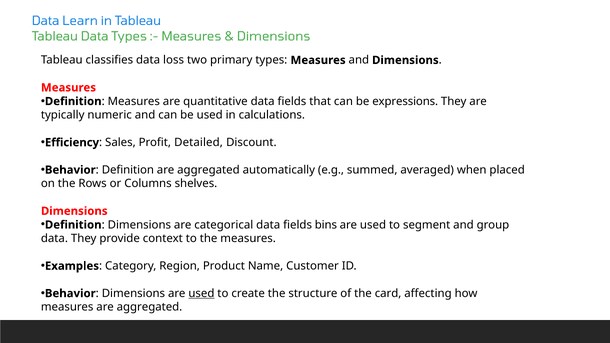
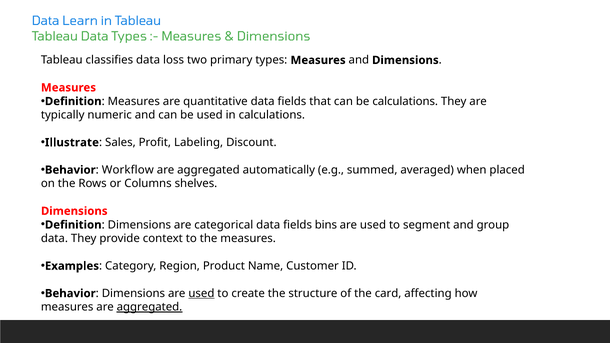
be expressions: expressions -> calculations
Efficiency: Efficiency -> Illustrate
Detailed: Detailed -> Labeling
Definition at (128, 170): Definition -> Workflow
aggregated at (149, 307) underline: none -> present
